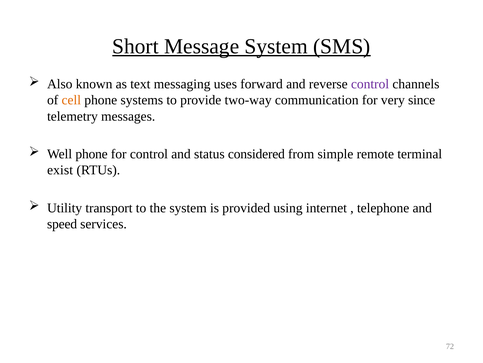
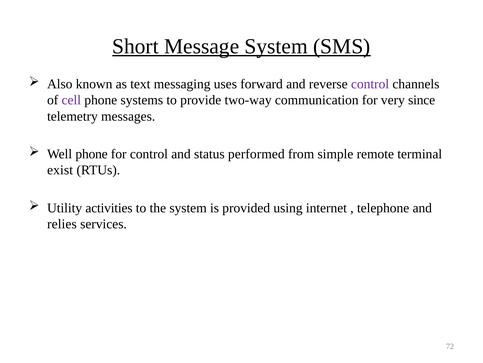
cell colour: orange -> purple
considered: considered -> performed
transport: transport -> activities
speed: speed -> relies
